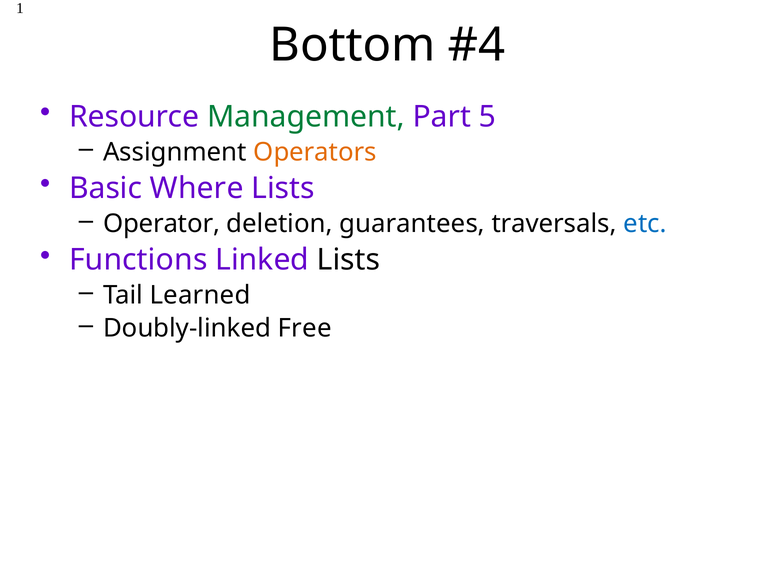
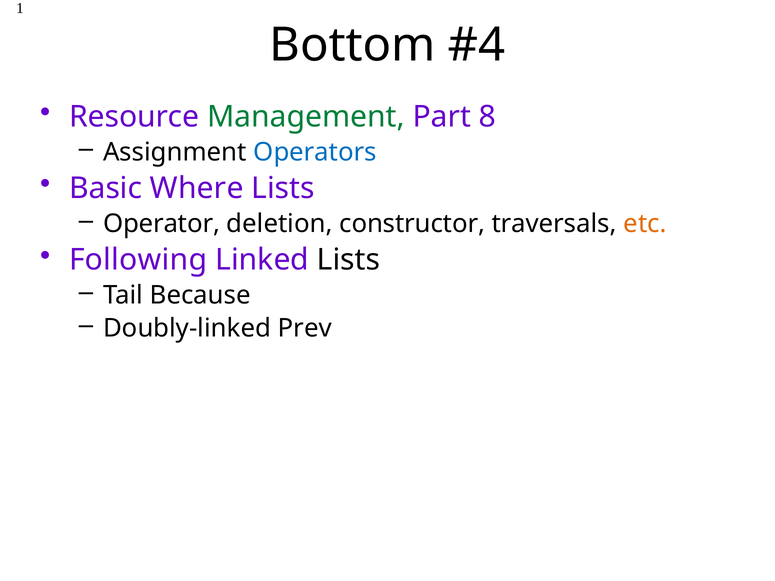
5: 5 -> 8
Operators colour: orange -> blue
guarantees: guarantees -> constructor
etc colour: blue -> orange
Functions: Functions -> Following
Learned: Learned -> Because
Free: Free -> Prev
